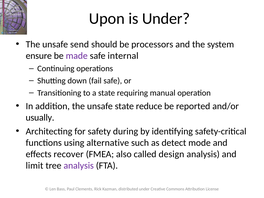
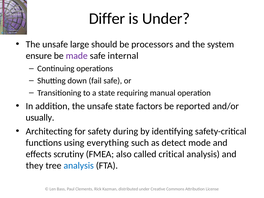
Upon: Upon -> Differ
send: send -> large
reduce: reduce -> factors
alternative: alternative -> everything
recover: recover -> scrutiny
design: design -> critical
limit: limit -> they
analysis at (79, 166) colour: purple -> blue
